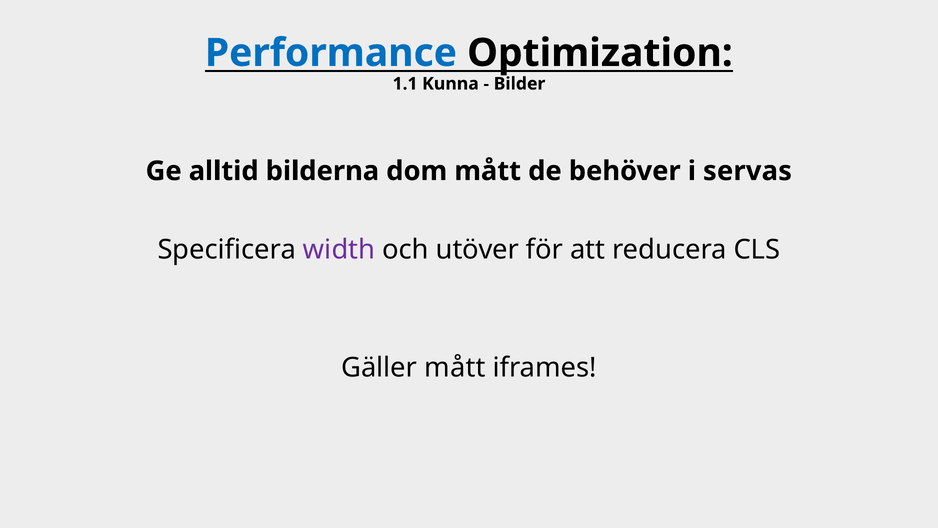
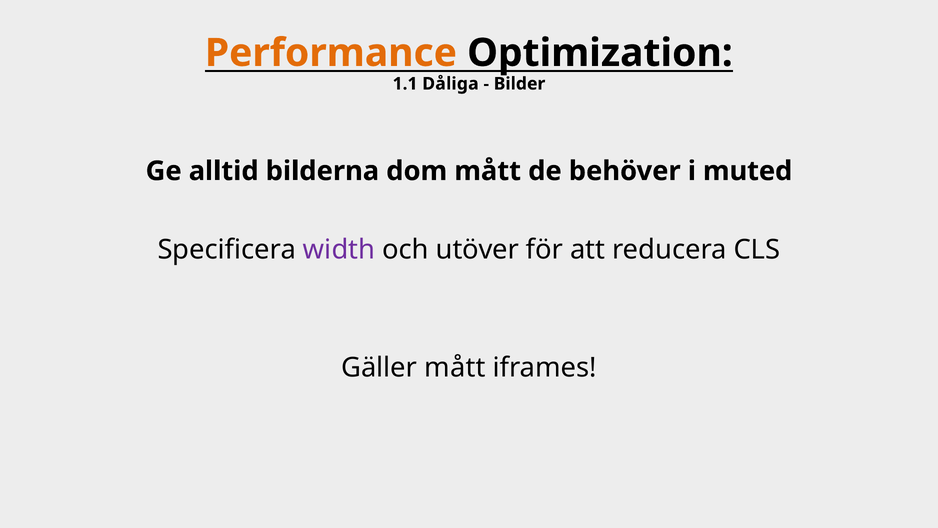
Performance colour: blue -> orange
Kunna: Kunna -> Dåliga
servas: servas -> muted
